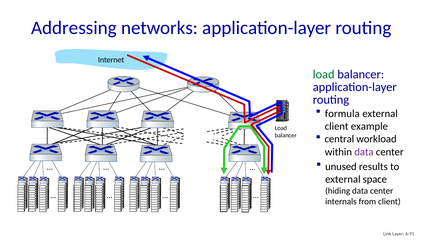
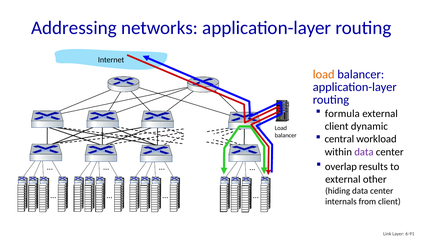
load at (324, 74) colour: green -> orange
example: example -> dynamic
unused: unused -> overlap
space: space -> other
